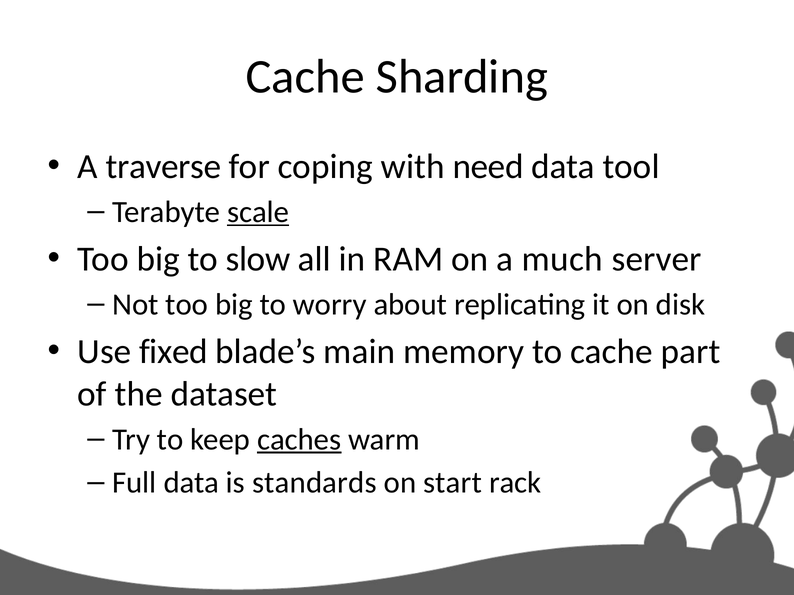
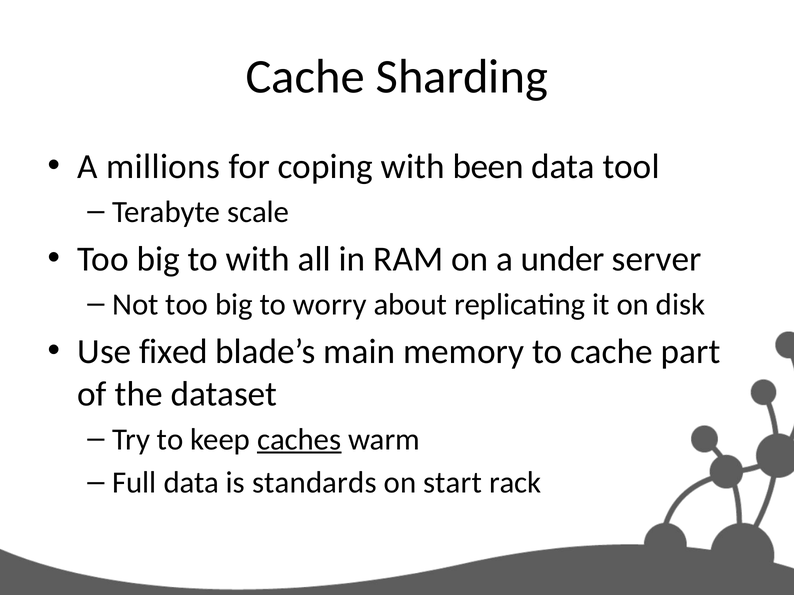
traverse: traverse -> millions
need: need -> been
scale underline: present -> none
to slow: slow -> with
much: much -> under
